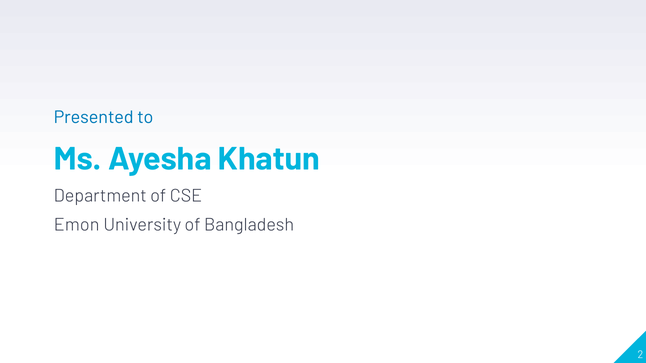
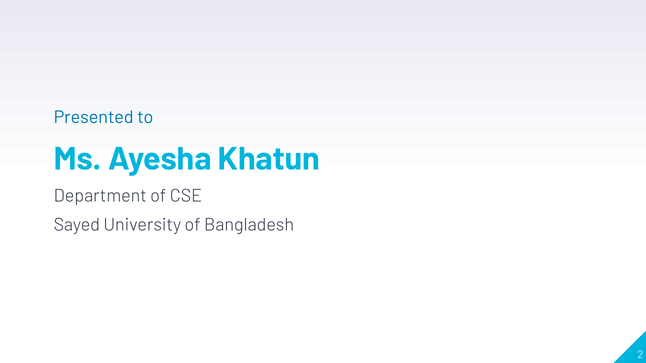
Emon: Emon -> Sayed
